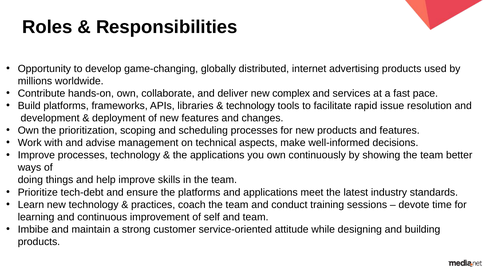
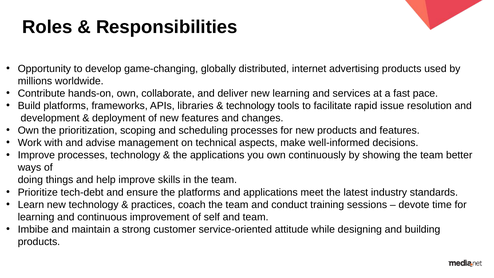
new complex: complex -> learning
